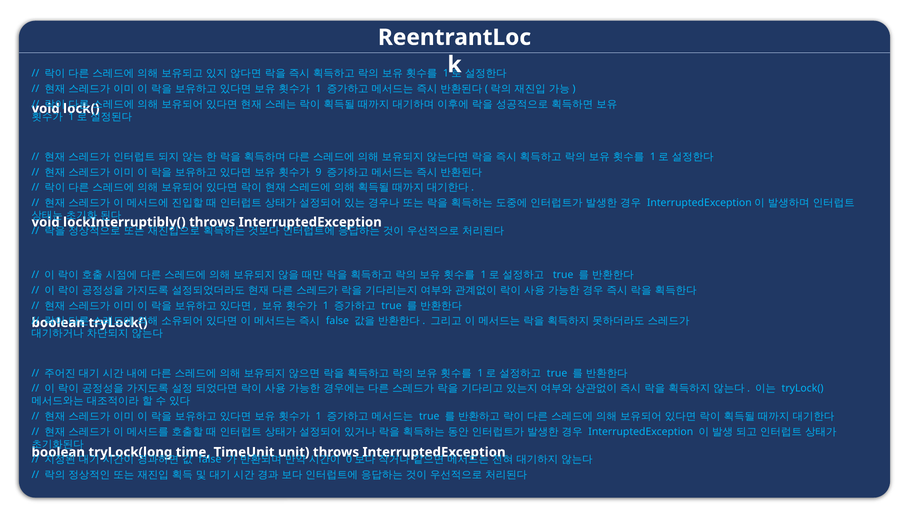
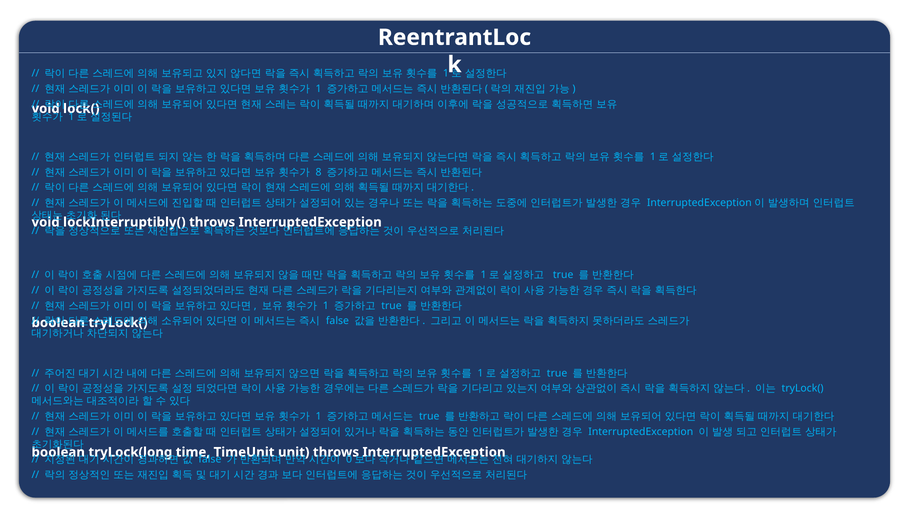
9: 9 -> 8
